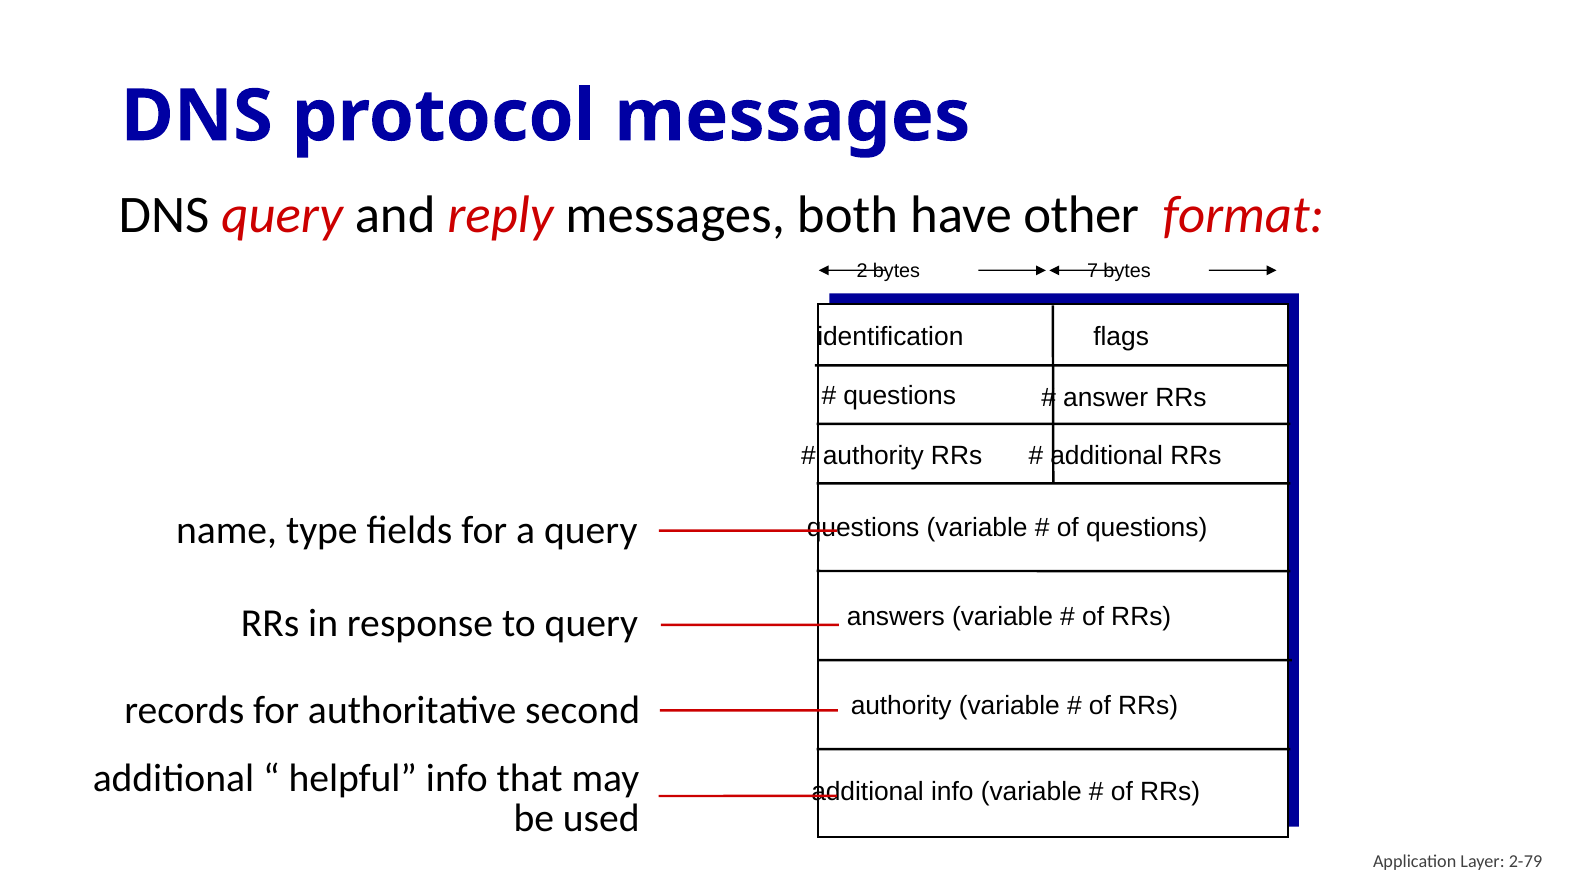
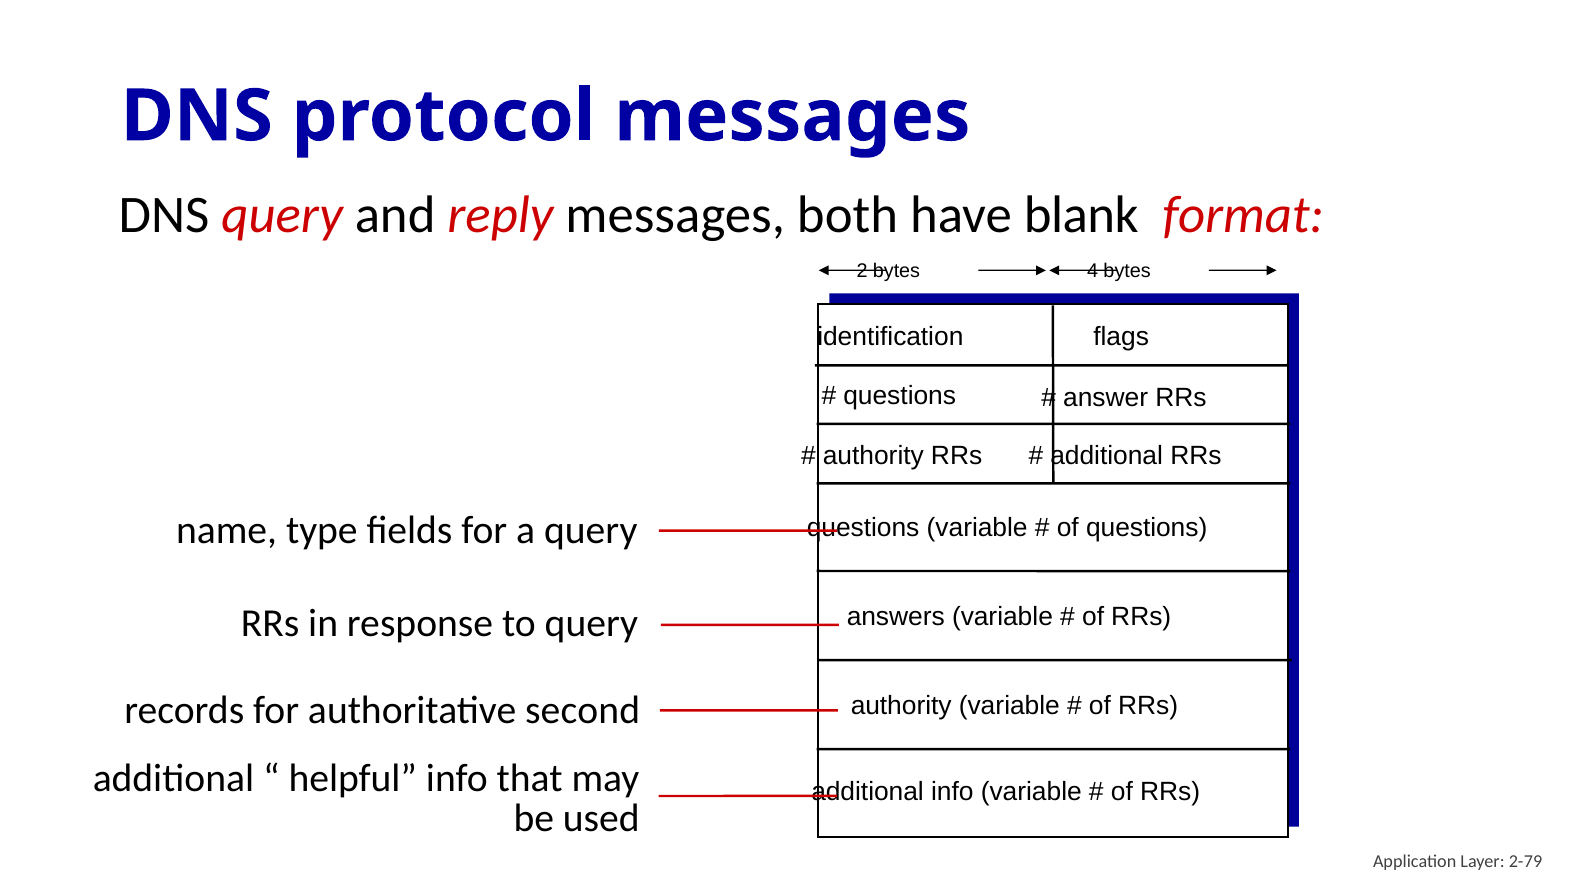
other: other -> blank
7: 7 -> 4
